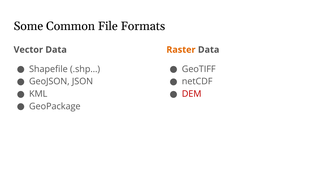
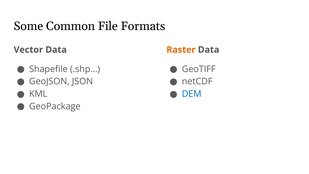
DEM colour: red -> blue
